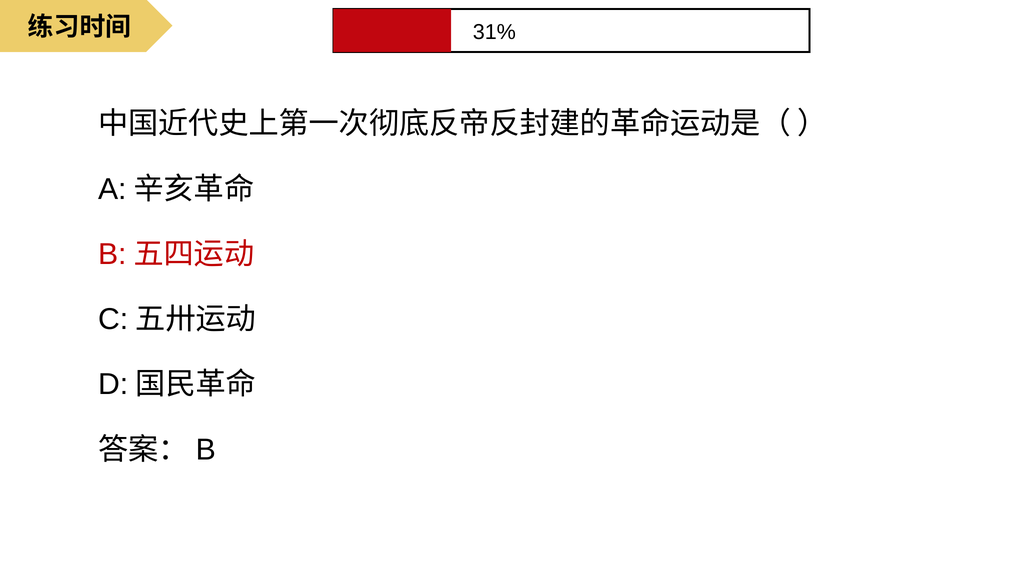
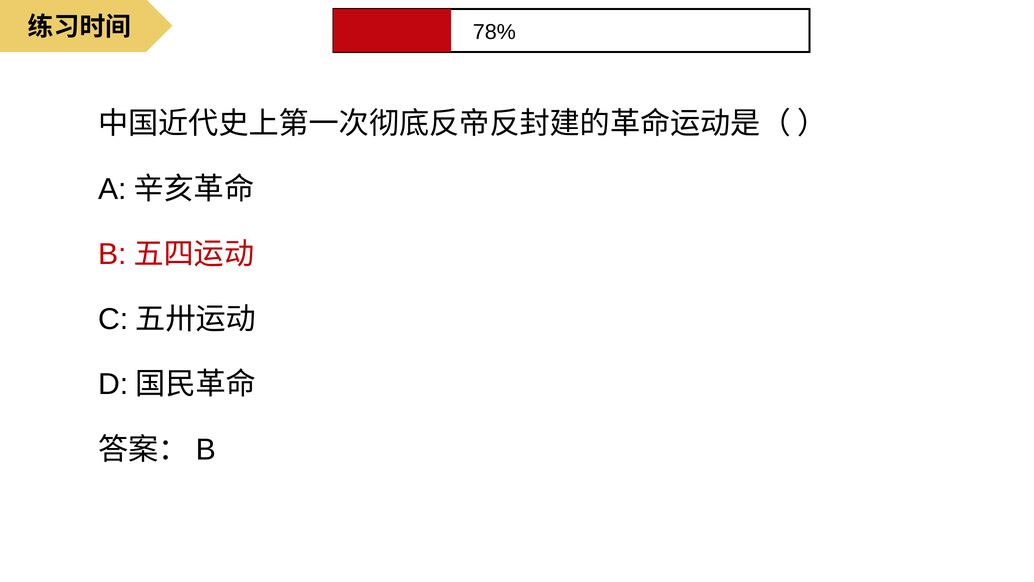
31%: 31% -> 78%
